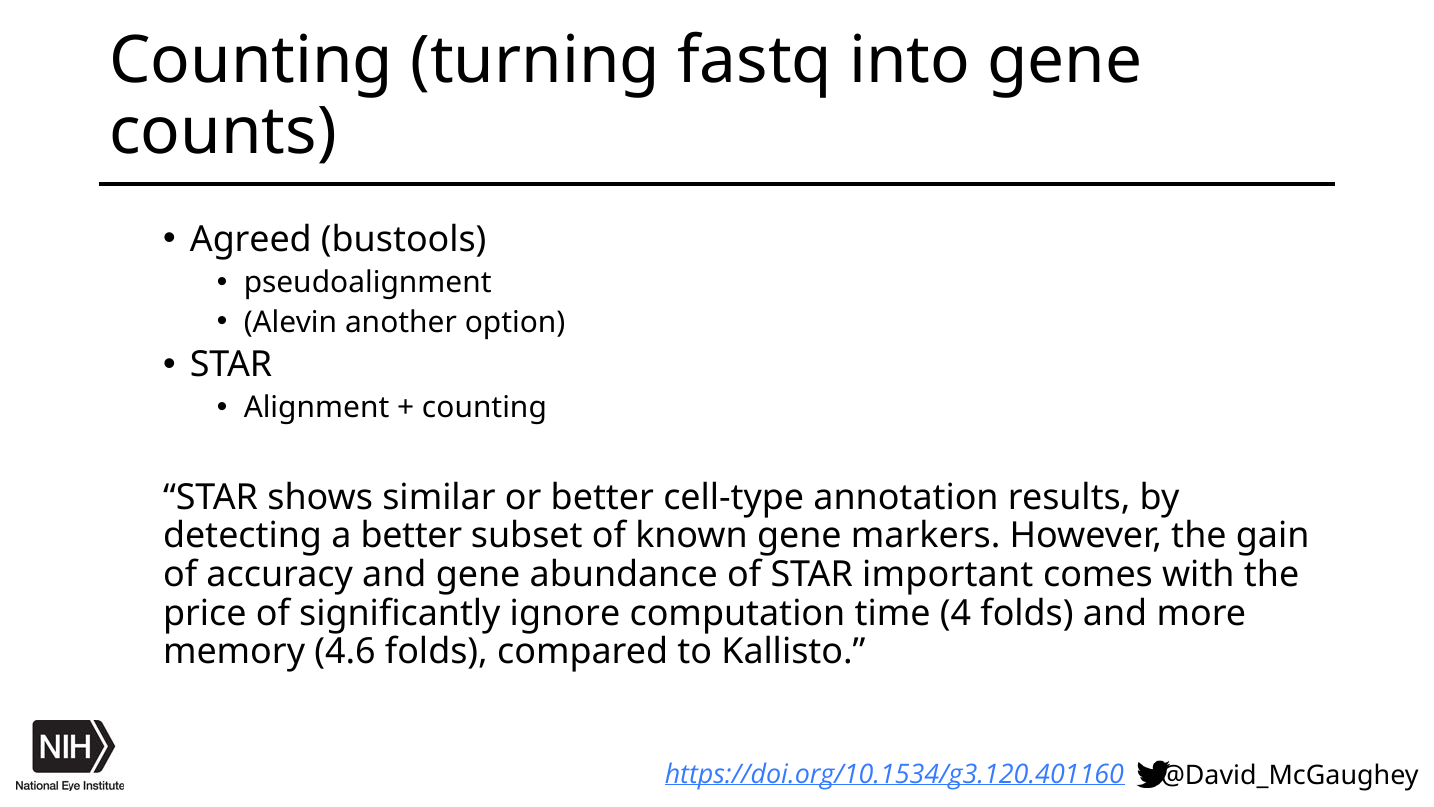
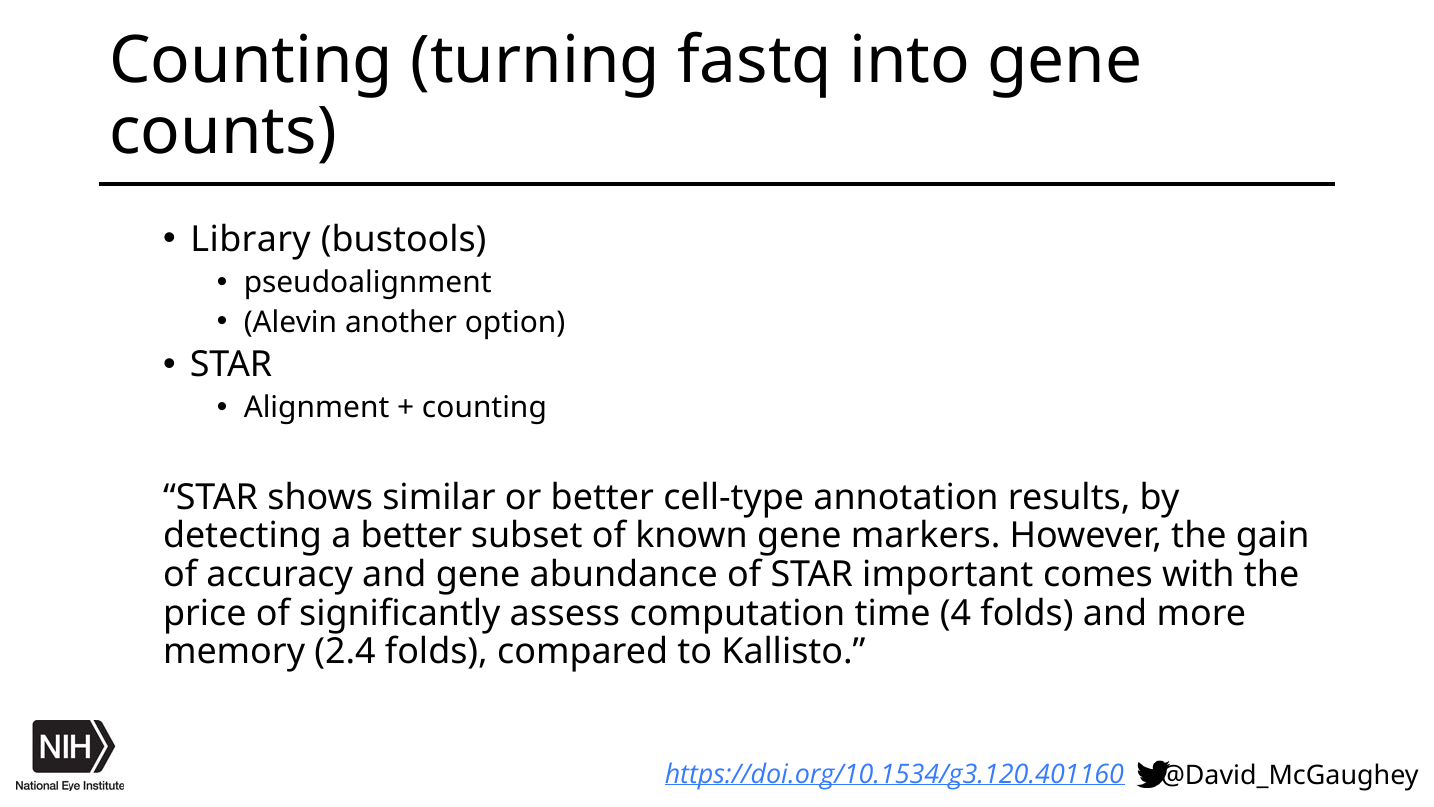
Agreed: Agreed -> Library
ignore: ignore -> assess
4.6: 4.6 -> 2.4
